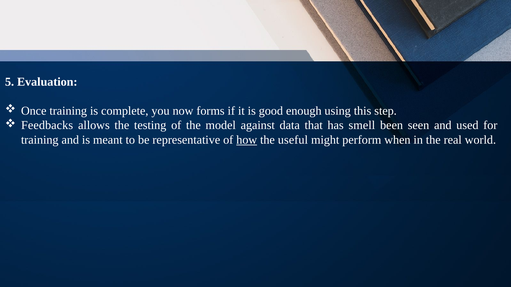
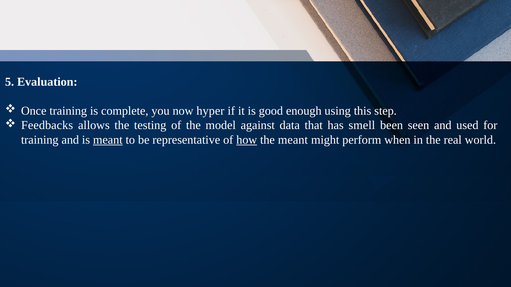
forms: forms -> hyper
meant at (108, 140) underline: none -> present
the useful: useful -> meant
